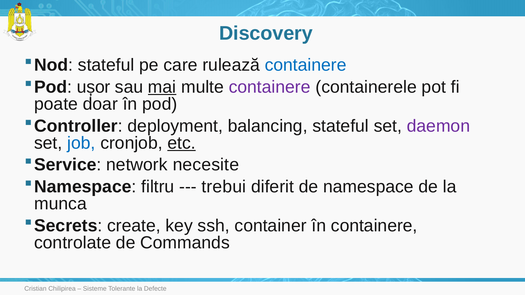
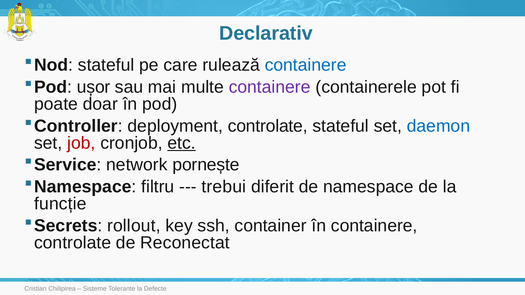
Discovery: Discovery -> Declarativ
mai underline: present -> none
deployment balancing: balancing -> controlate
daemon colour: purple -> blue
job colour: blue -> red
necesite: necesite -> pornește
munca: munca -> funcție
create: create -> rollout
Commands: Commands -> Reconectat
